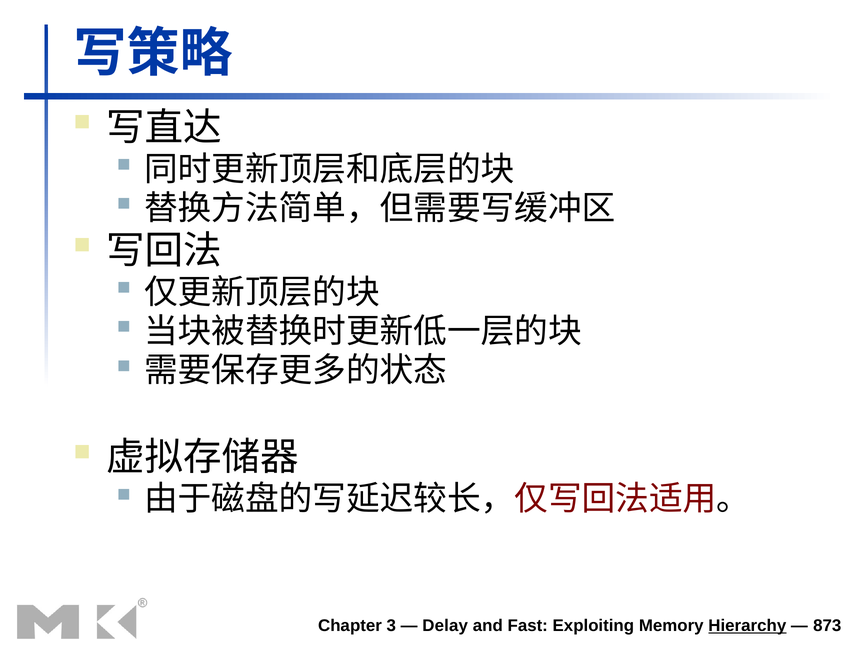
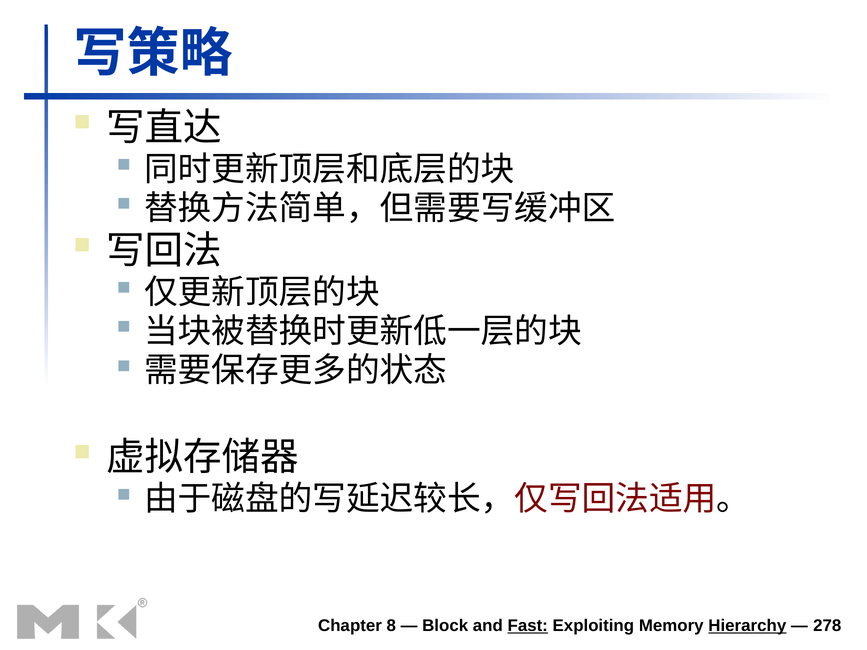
3: 3 -> 8
Delay: Delay -> Block
Fast underline: none -> present
873: 873 -> 278
